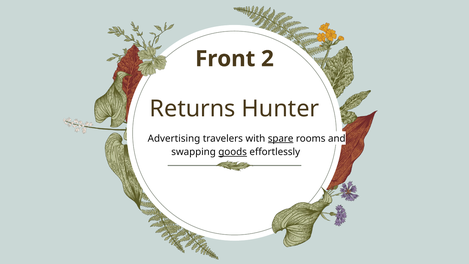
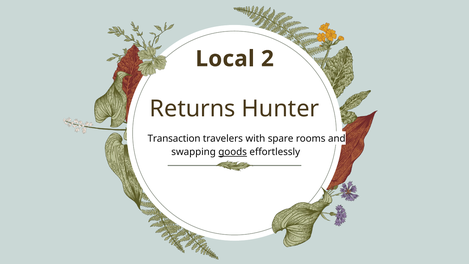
Front: Front -> Local
Advertising: Advertising -> Transaction
spare underline: present -> none
